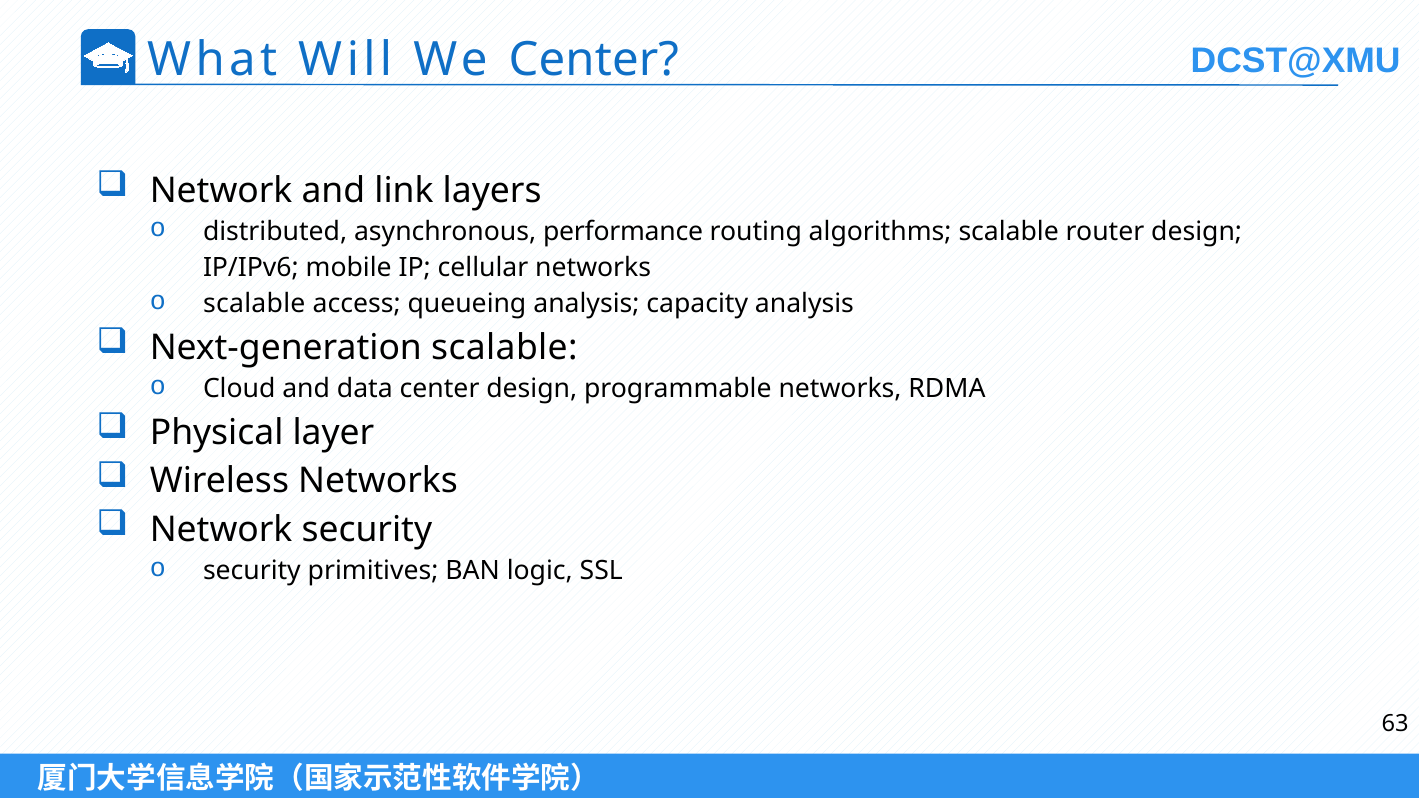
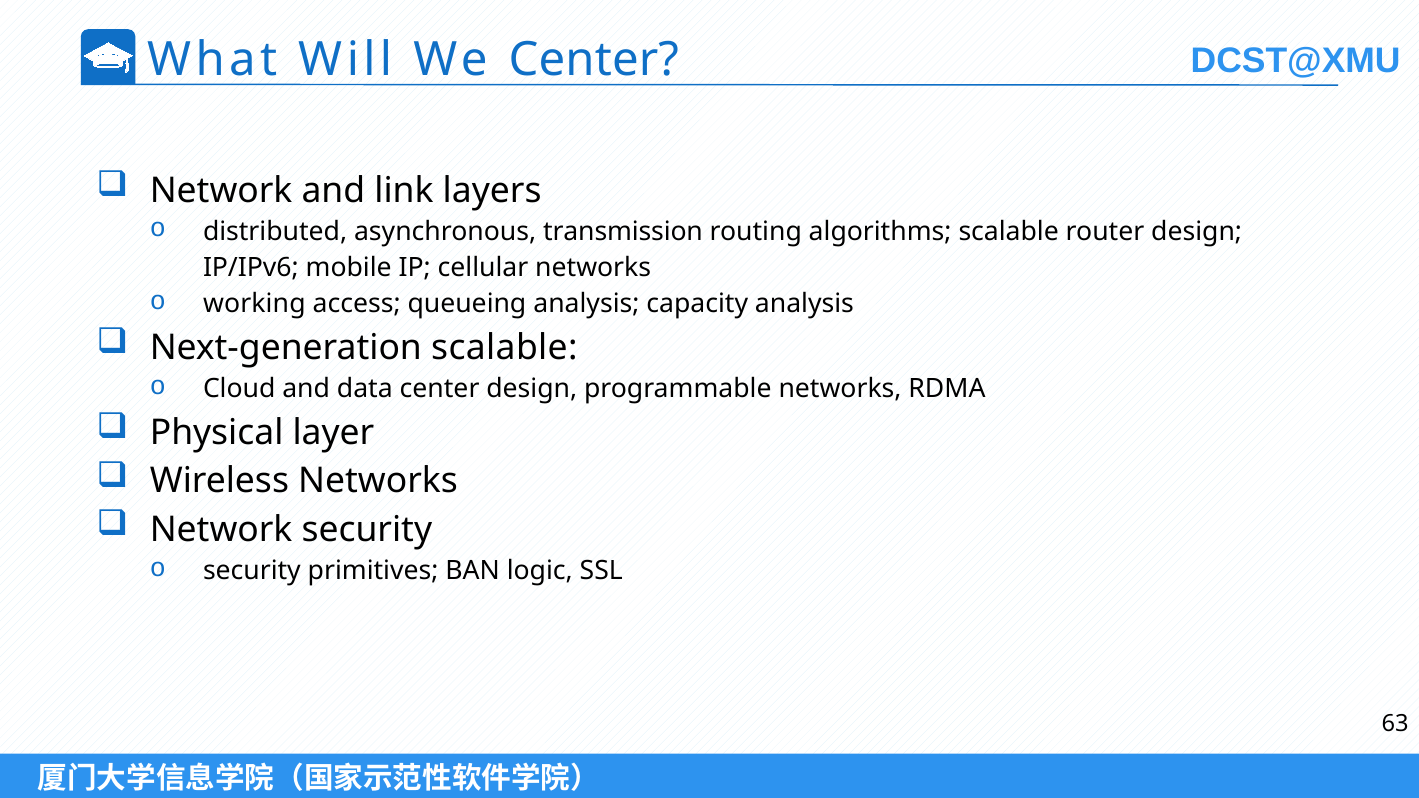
performance: performance -> transmission
scalable at (254, 304): scalable -> working
